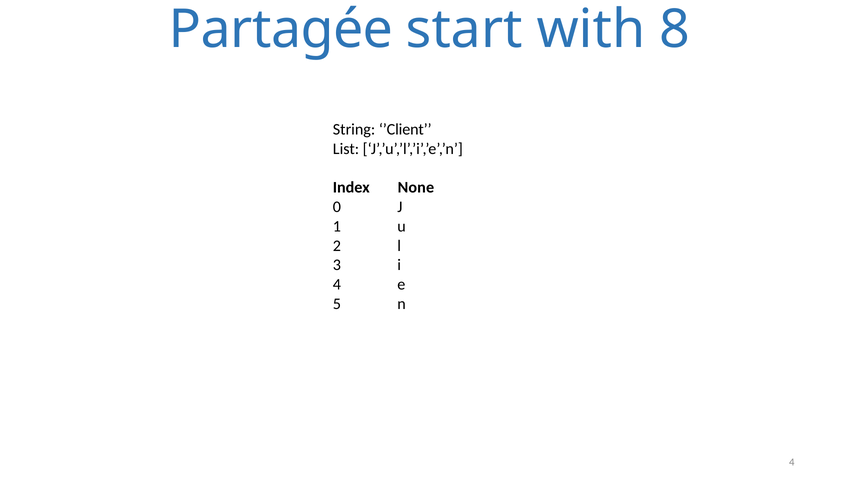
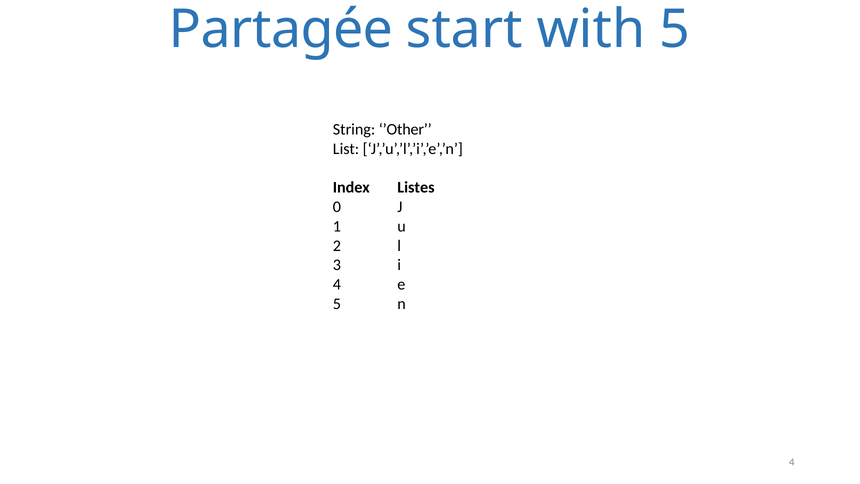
with 8: 8 -> 5
’Client: ’Client -> ’Other
None: None -> Listes
